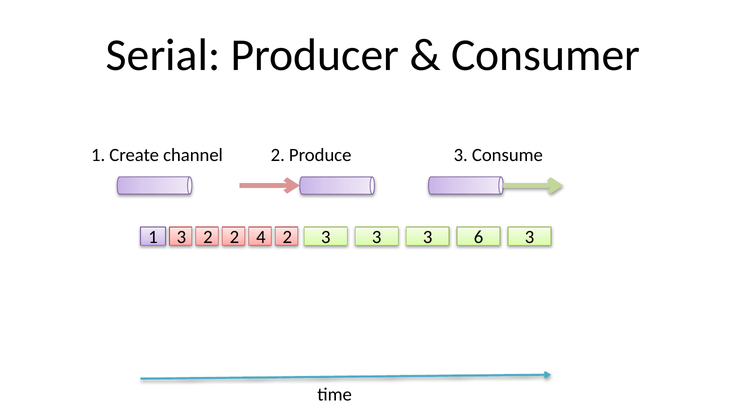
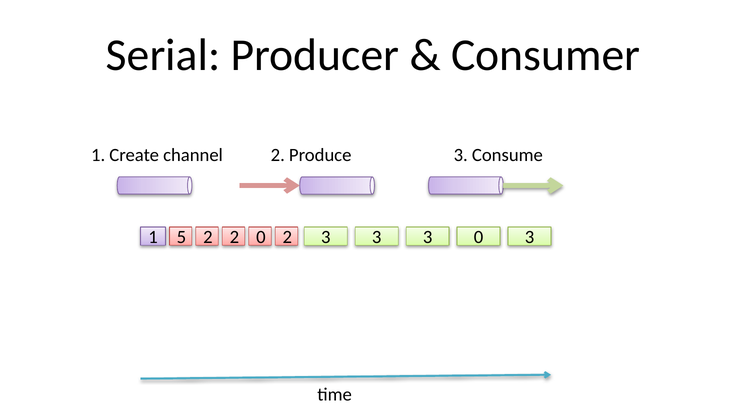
1 3: 3 -> 5
2 2 4: 4 -> 0
6 at (479, 237): 6 -> 0
